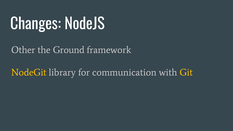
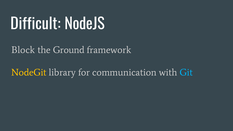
Changes: Changes -> Difficult
Other: Other -> Block
Git colour: yellow -> light blue
